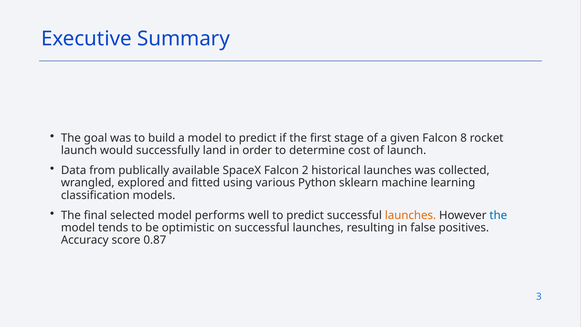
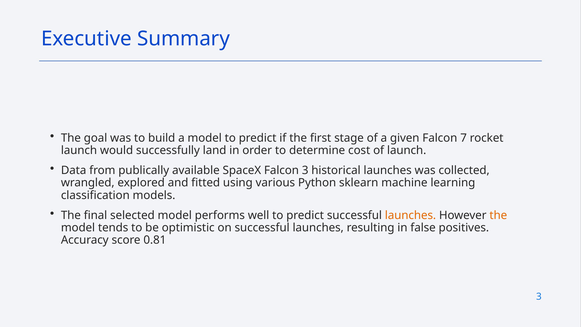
8: 8 -> 7
Falcon 2: 2 -> 3
the at (498, 215) colour: blue -> orange
0.87: 0.87 -> 0.81
